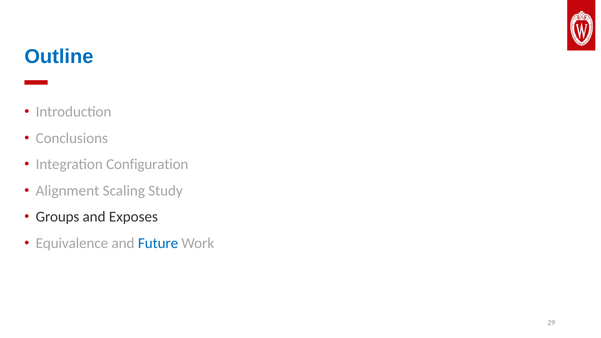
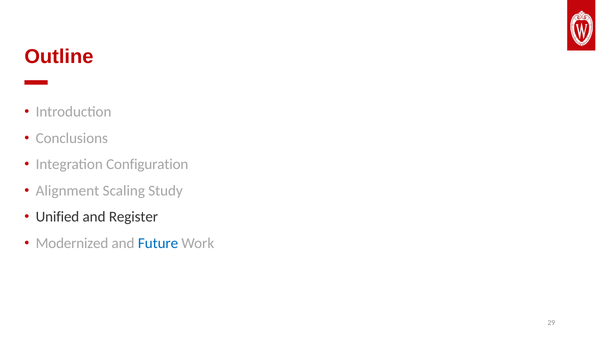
Outline colour: blue -> red
Groups: Groups -> Unified
Exposes: Exposes -> Register
Equivalence: Equivalence -> Modernized
